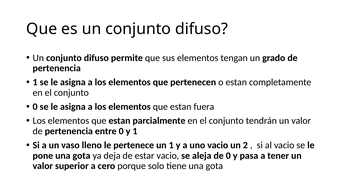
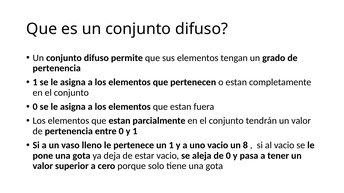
2: 2 -> 8
